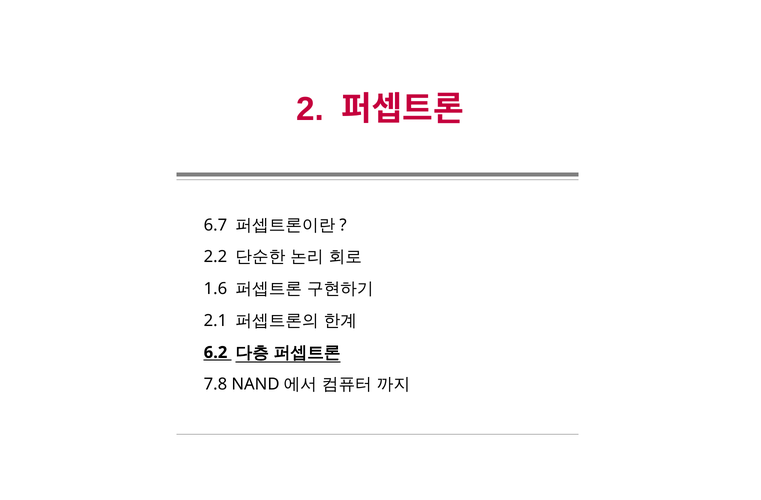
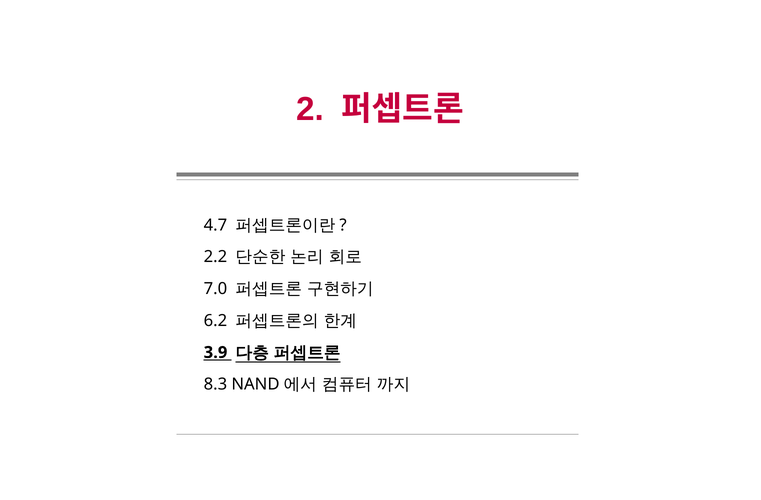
6.7: 6.7 -> 4.7
1.6: 1.6 -> 7.0
2.1: 2.1 -> 6.2
6.2: 6.2 -> 3.9
7.8: 7.8 -> 8.3
